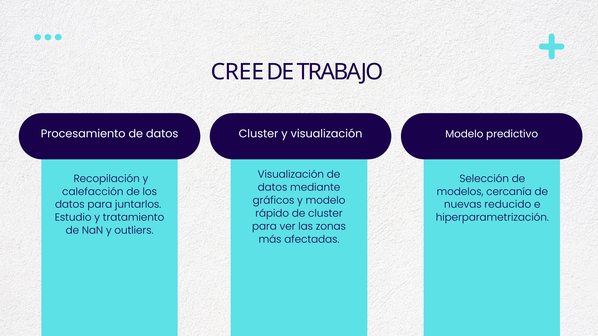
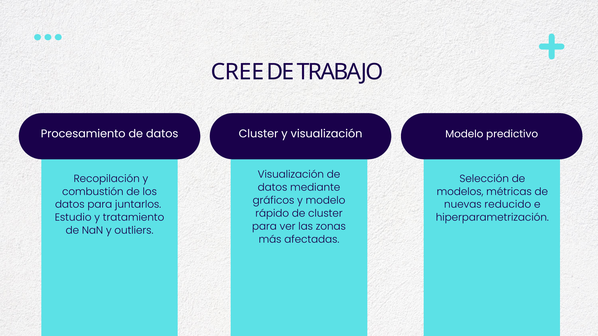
calefacción: calefacción -> combustión
cercanía: cercanía -> métricas
